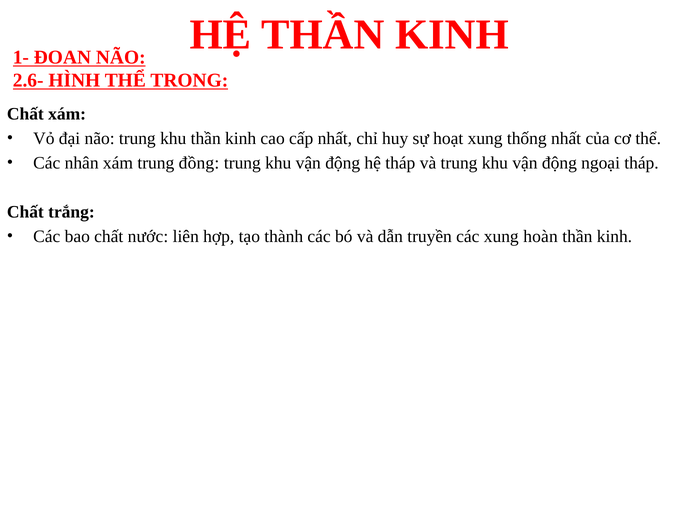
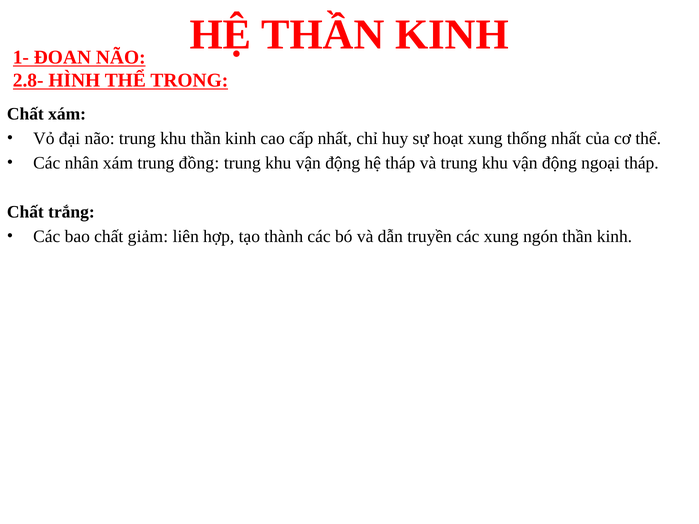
2.6-: 2.6- -> 2.8-
nước: nước -> giảm
hoàn: hoàn -> ngón
